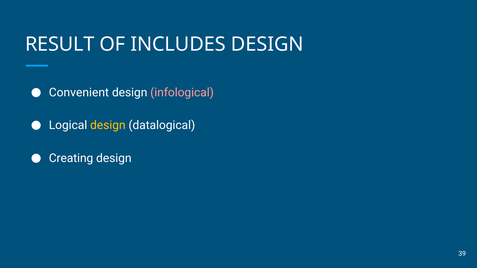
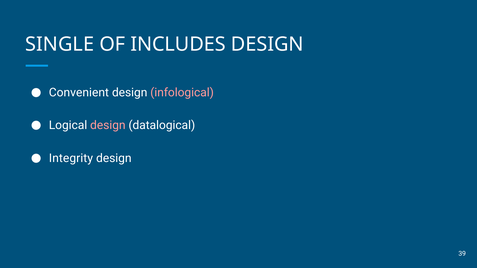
RESULT: RESULT -> SINGLE
design at (108, 126) colour: yellow -> pink
Creating: Creating -> Integrity
